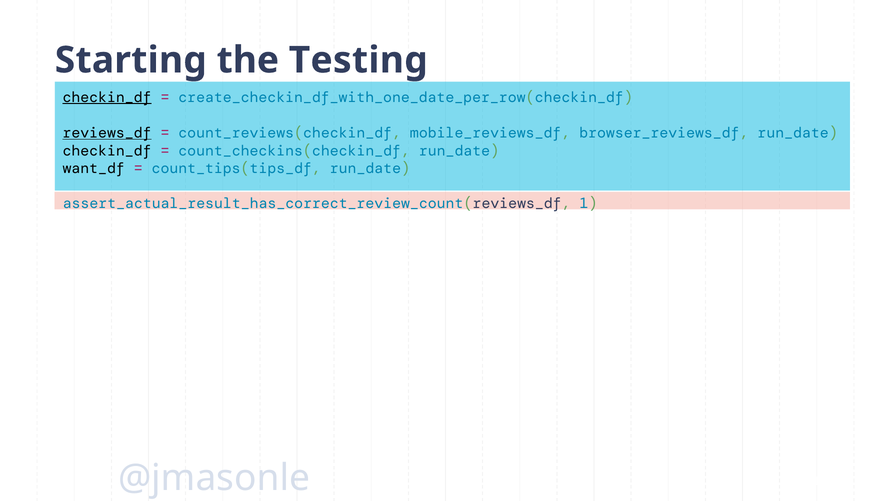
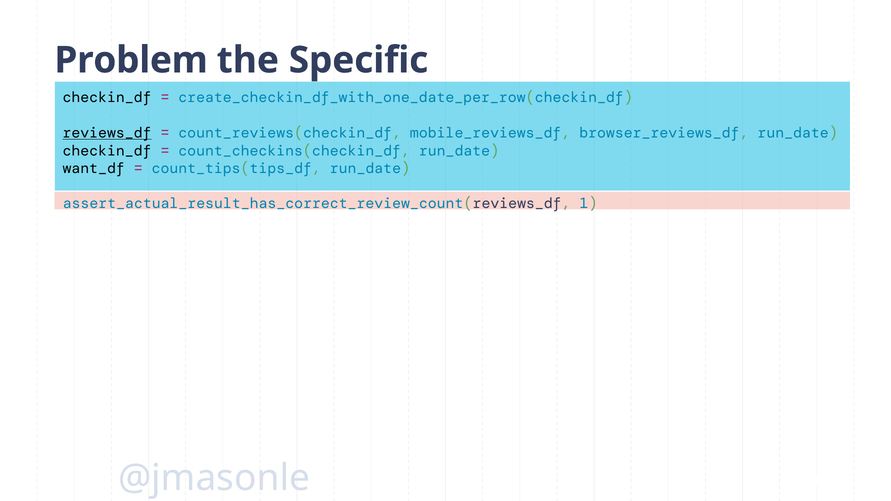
Starting: Starting -> Problem
Testing: Testing -> Specific
checkin_df at (107, 97) underline: present -> none
